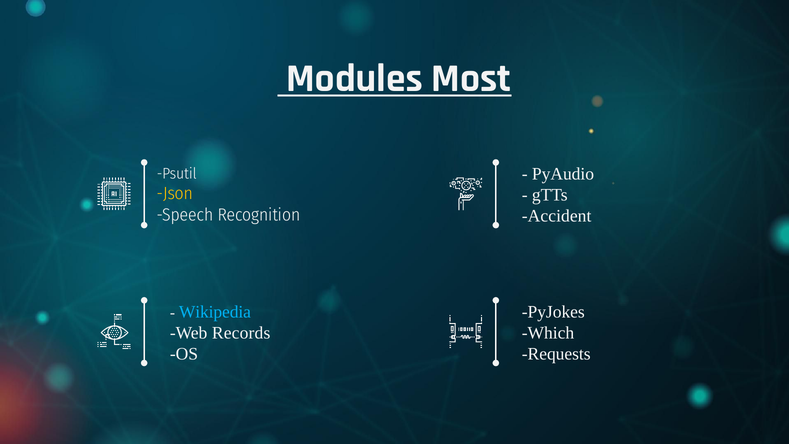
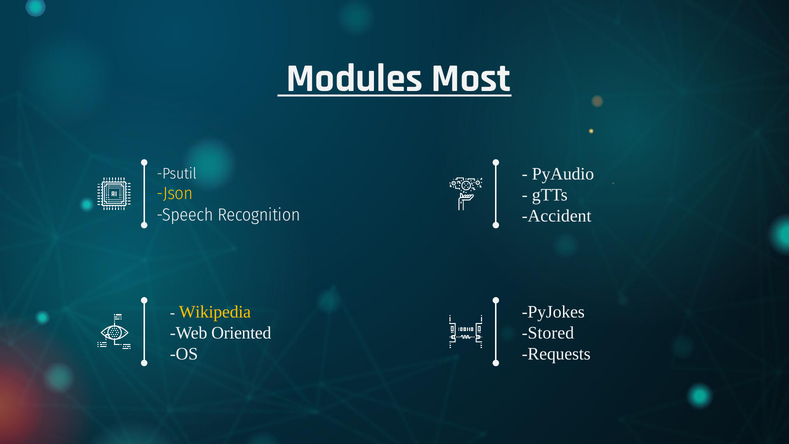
Wikipedia colour: light blue -> yellow
Records: Records -> Oriented
Which: Which -> Stored
